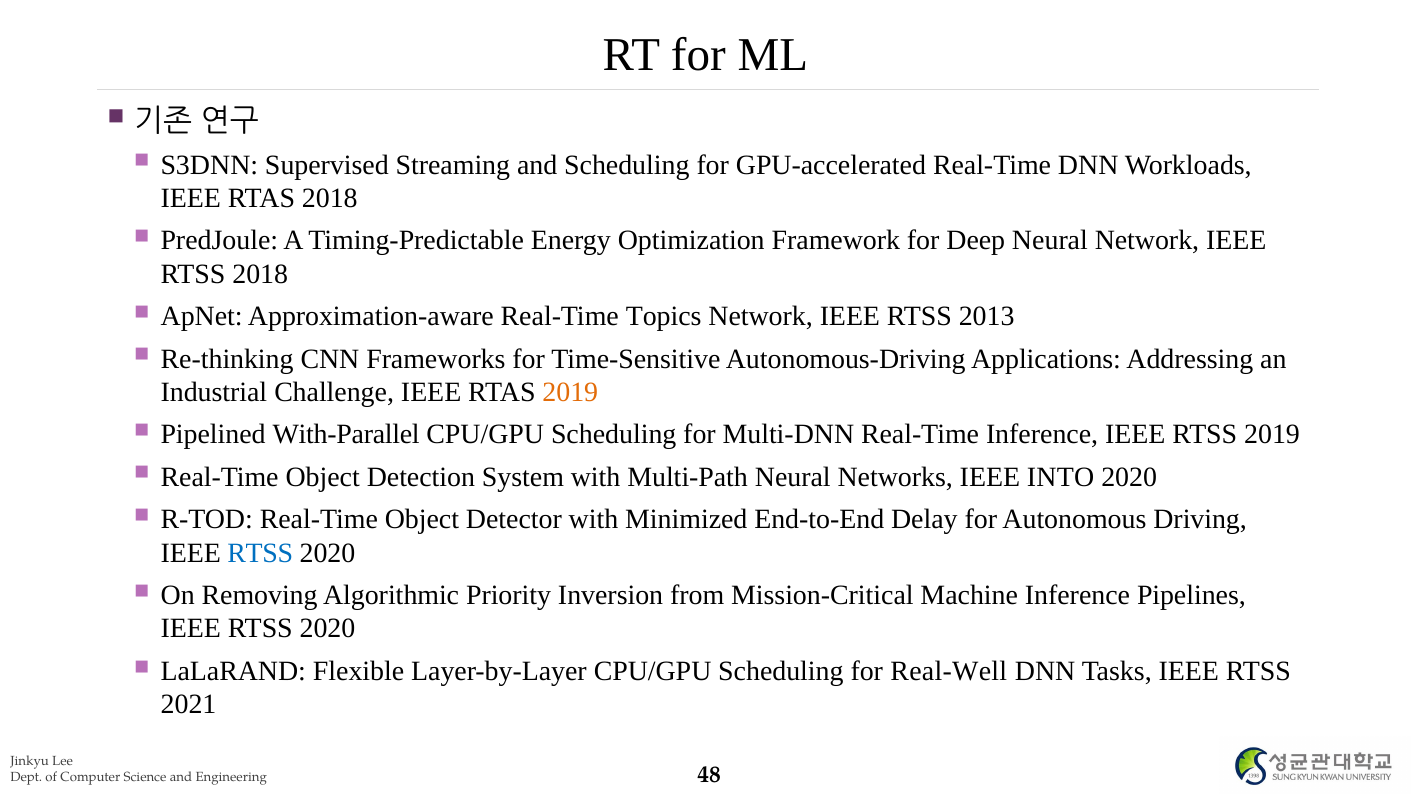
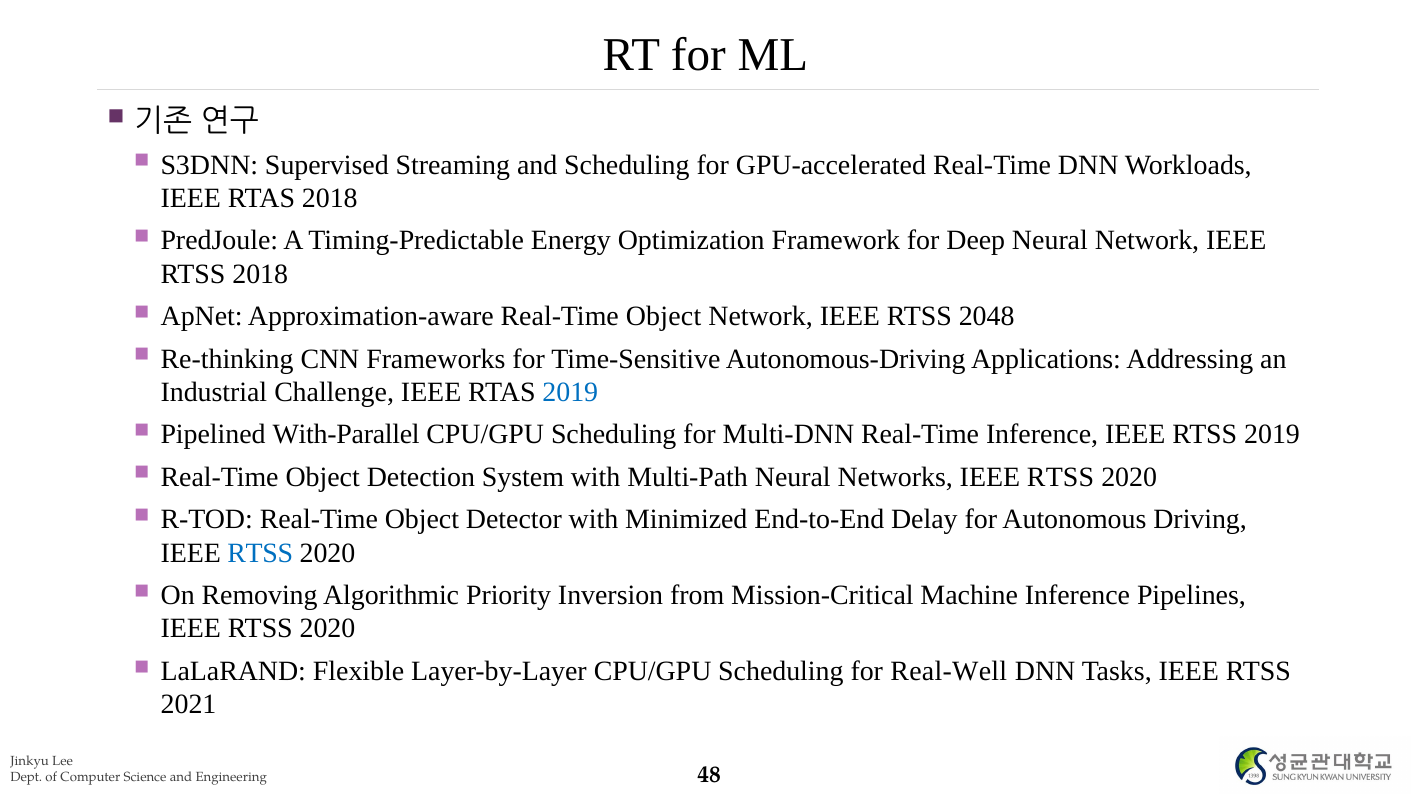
Approximation-aware Real-Time Topics: Topics -> Object
2013: 2013 -> 2048
2019 at (570, 392) colour: orange -> blue
Networks IEEE INTO: INTO -> RTSS
